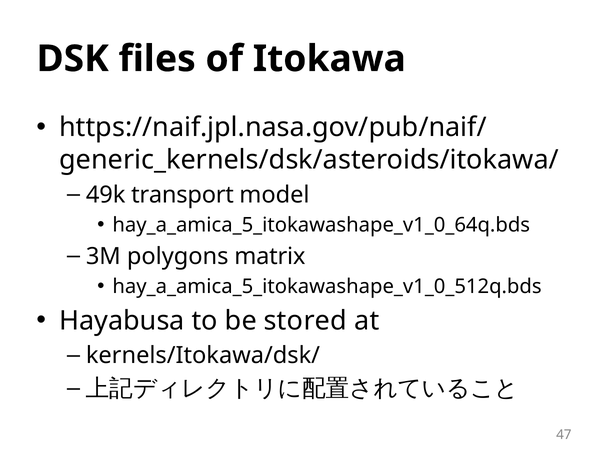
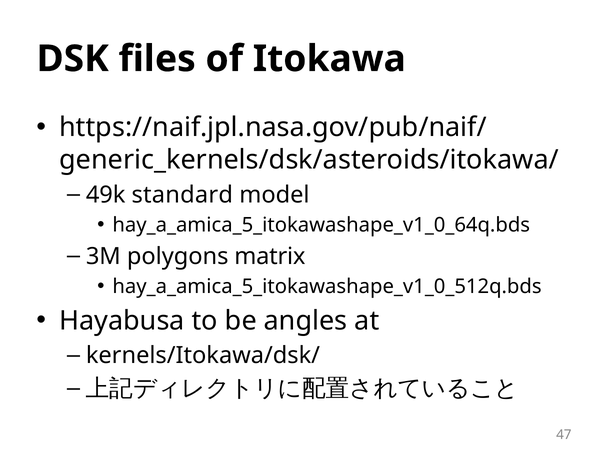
transport: transport -> standard
stored: stored -> angles
